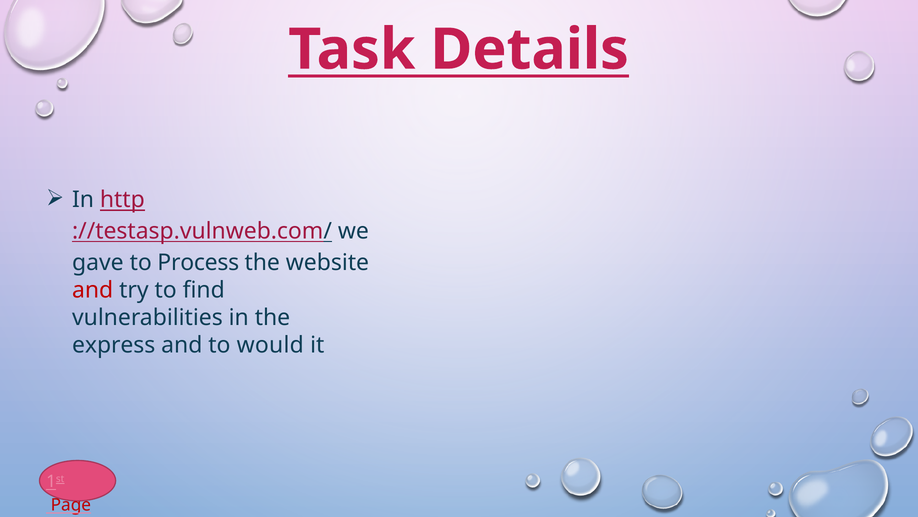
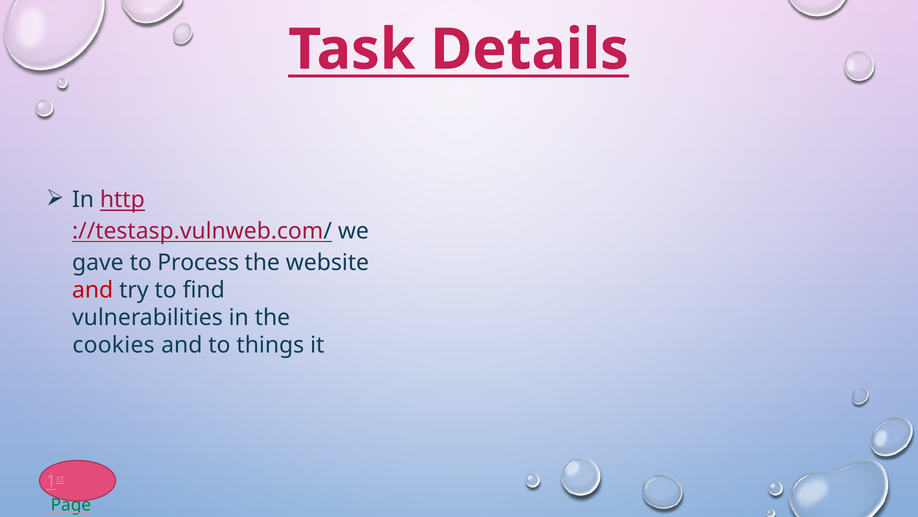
express: express -> cookies
would: would -> things
Page colour: red -> green
